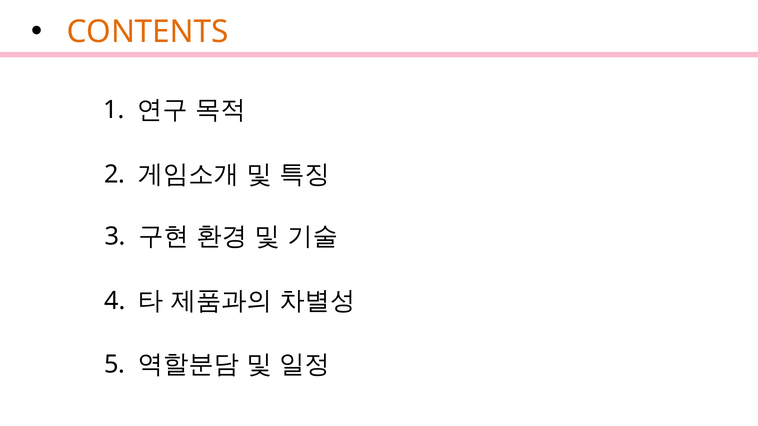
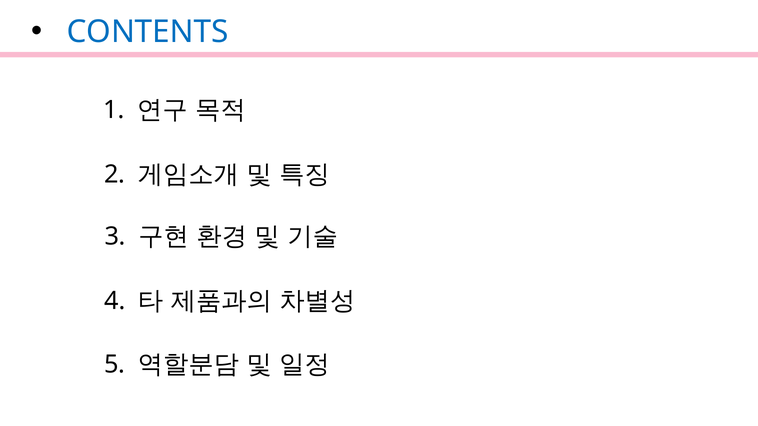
CONTENTS colour: orange -> blue
